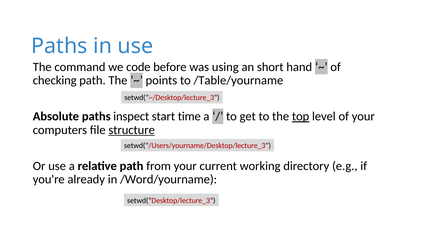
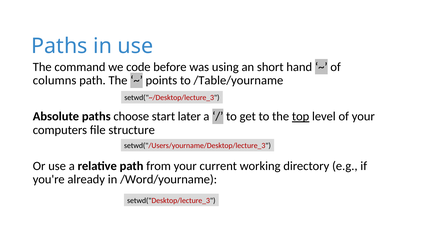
checking: checking -> columns
inspect: inspect -> choose
time: time -> later
structure underline: present -> none
